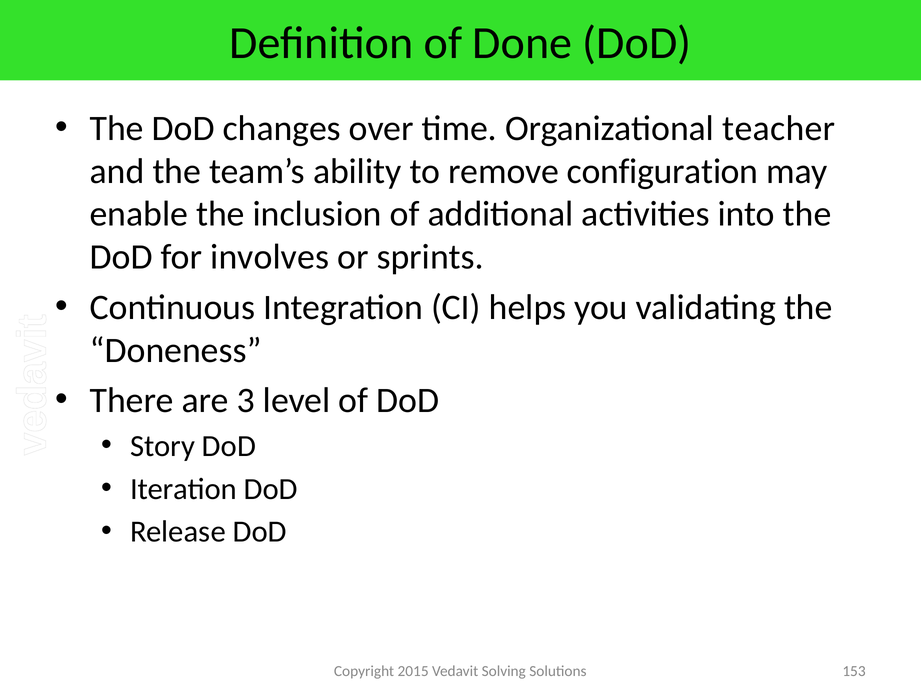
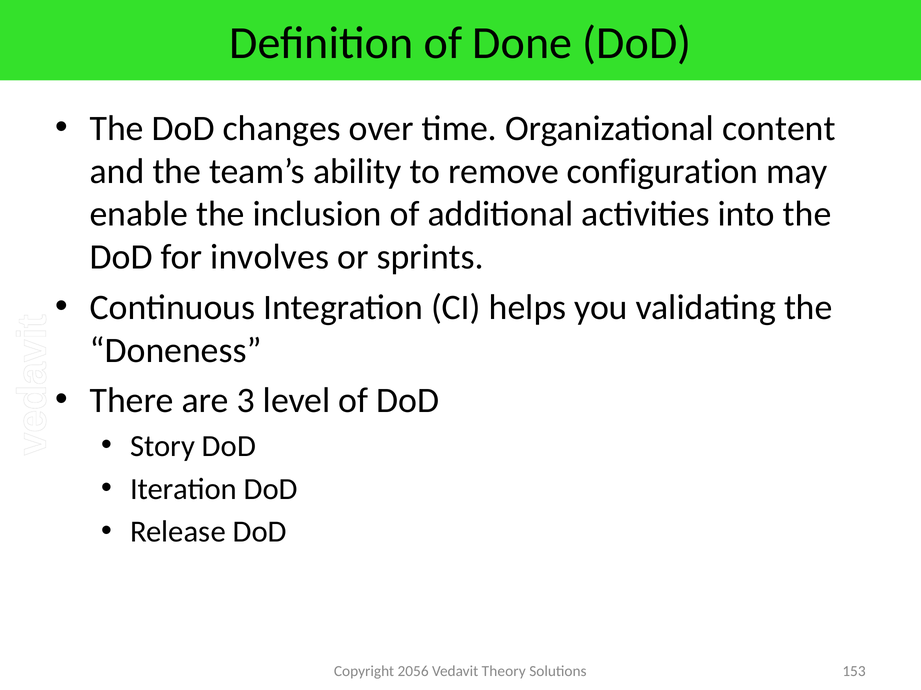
teacher: teacher -> content
2015: 2015 -> 2056
Solving: Solving -> Theory
